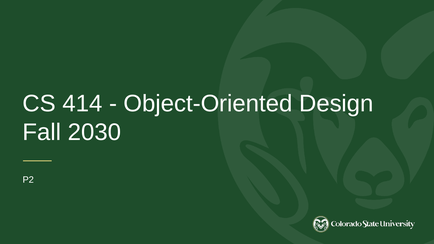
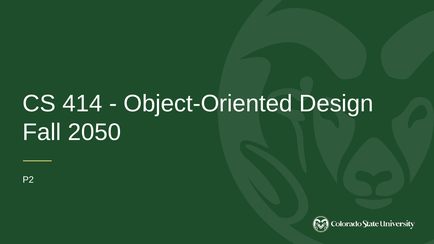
2030: 2030 -> 2050
